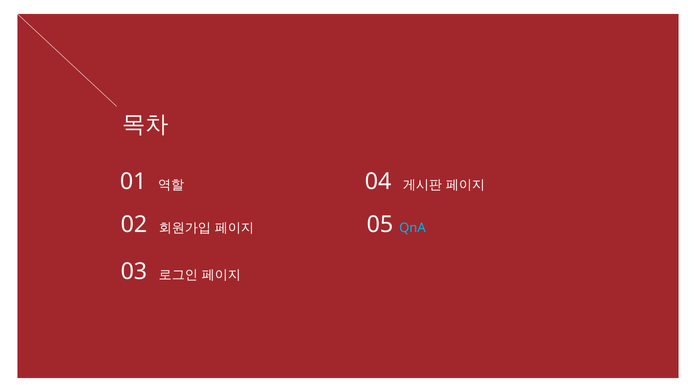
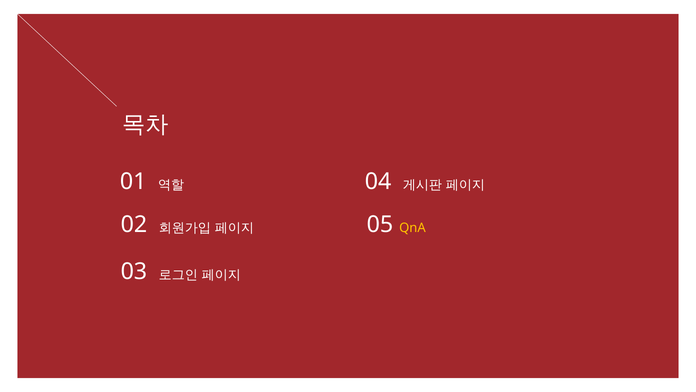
QnA colour: light blue -> yellow
